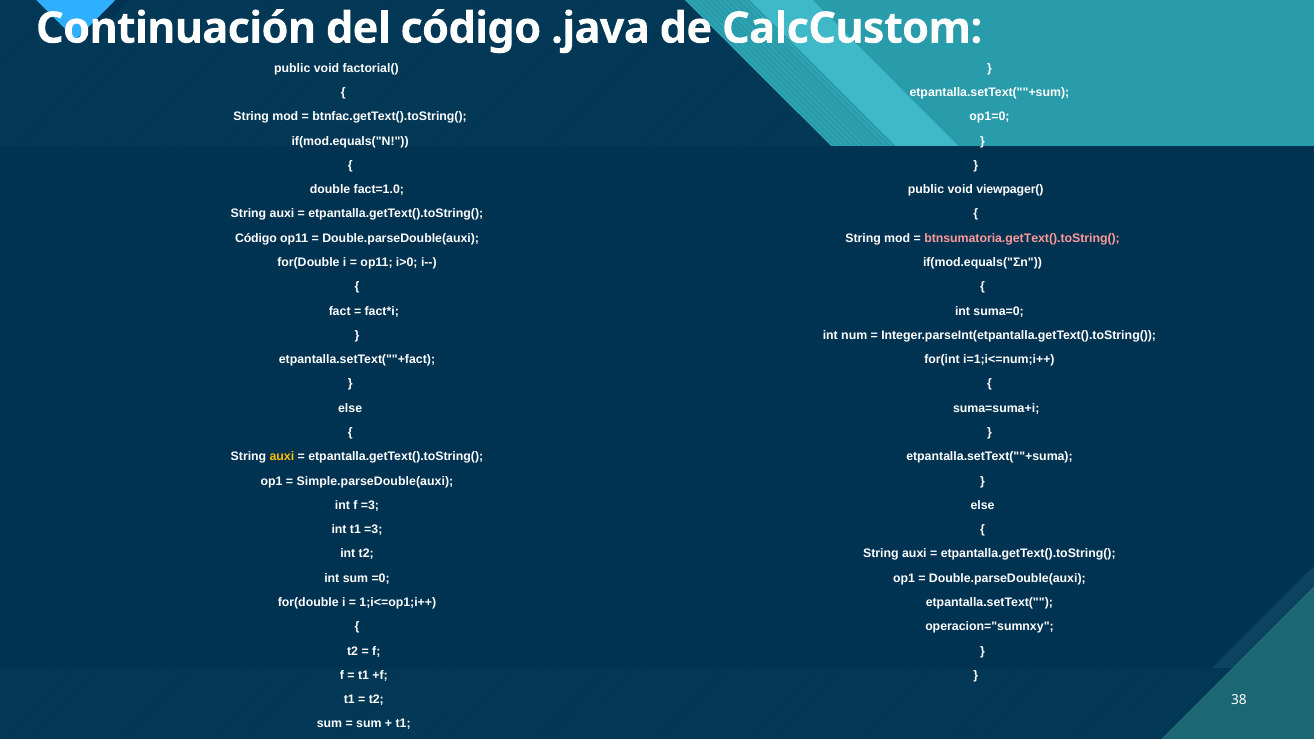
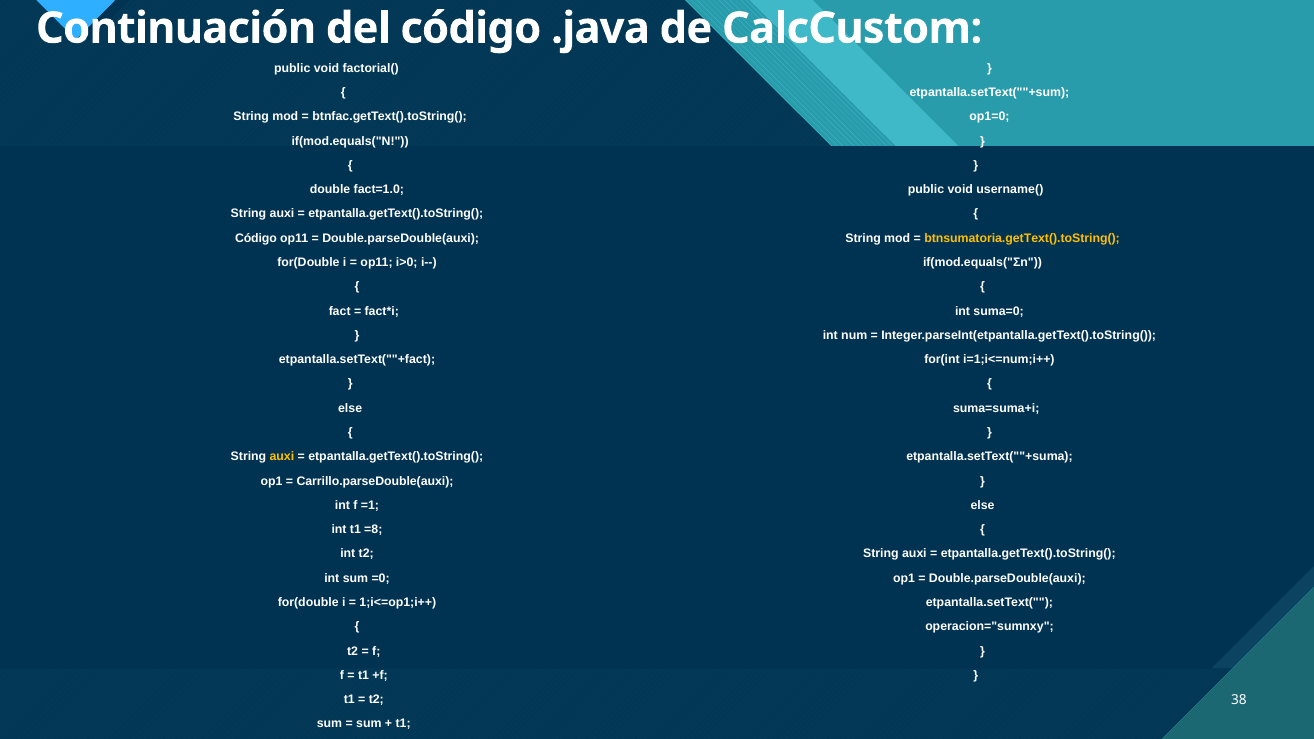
viewpager(: viewpager( -> username(
btnsumatoria.getText().toString( colour: pink -> yellow
Simple.parseDouble(auxi: Simple.parseDouble(auxi -> Carrillo.parseDouble(auxi
f =3: =3 -> =1
t1 =3: =3 -> =8
